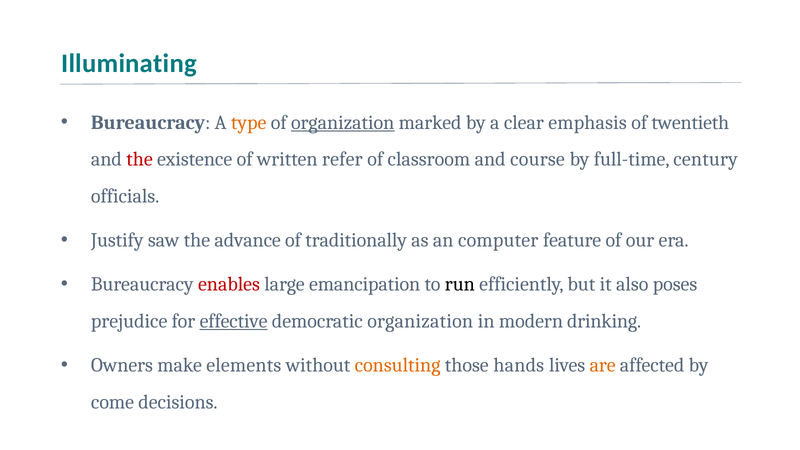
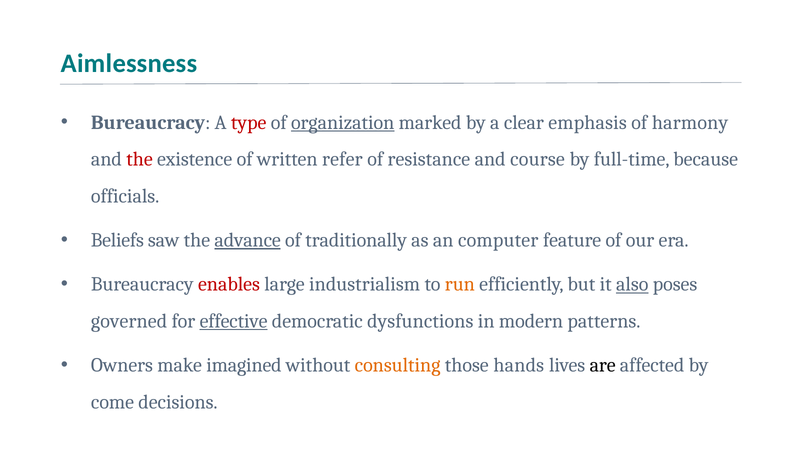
Illuminating: Illuminating -> Aimlessness
type colour: orange -> red
twentieth: twentieth -> harmony
classroom: classroom -> resistance
century: century -> because
Justify: Justify -> Beliefs
advance underline: none -> present
emancipation: emancipation -> industrialism
run colour: black -> orange
also underline: none -> present
prejudice: prejudice -> governed
democratic organization: organization -> dysfunctions
drinking: drinking -> patterns
elements: elements -> imagined
are colour: orange -> black
